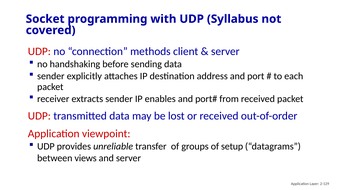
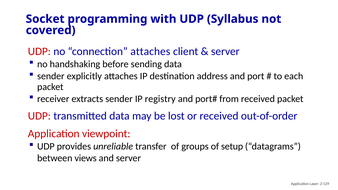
connection methods: methods -> attaches
enables: enables -> registry
